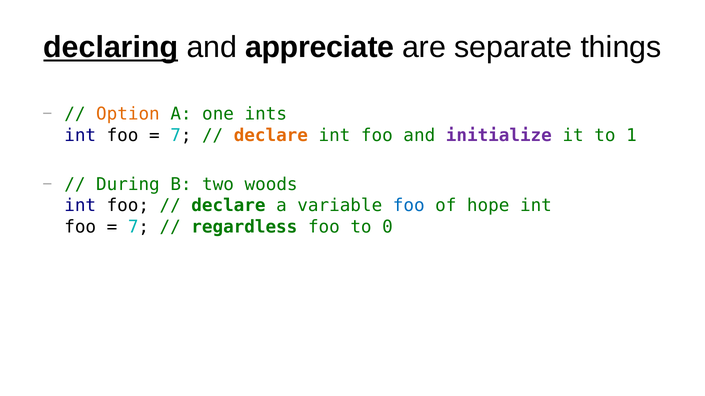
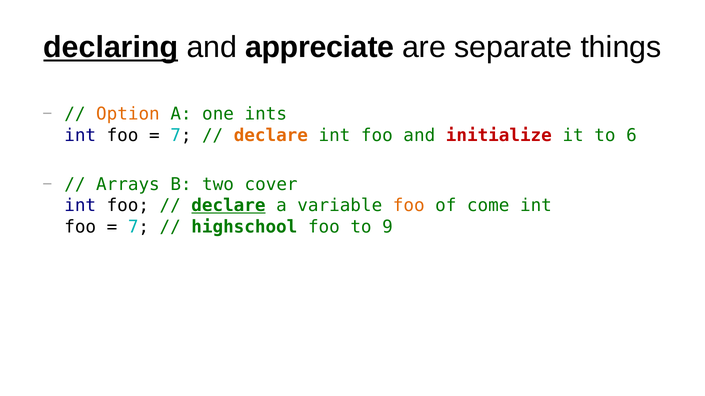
initialize colour: purple -> red
1: 1 -> 6
During: During -> Arrays
woods: woods -> cover
declare at (228, 206) underline: none -> present
foo at (409, 206) colour: blue -> orange
hope: hope -> come
regardless: regardless -> highschool
0: 0 -> 9
